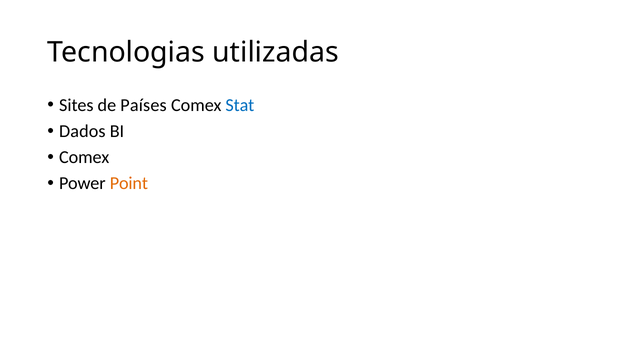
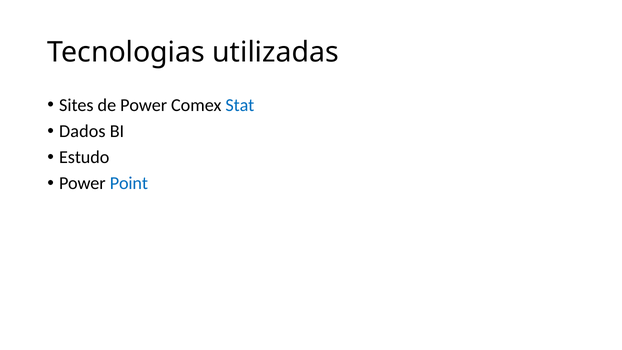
de Países: Países -> Power
Comex at (84, 157): Comex -> Estudo
Point colour: orange -> blue
